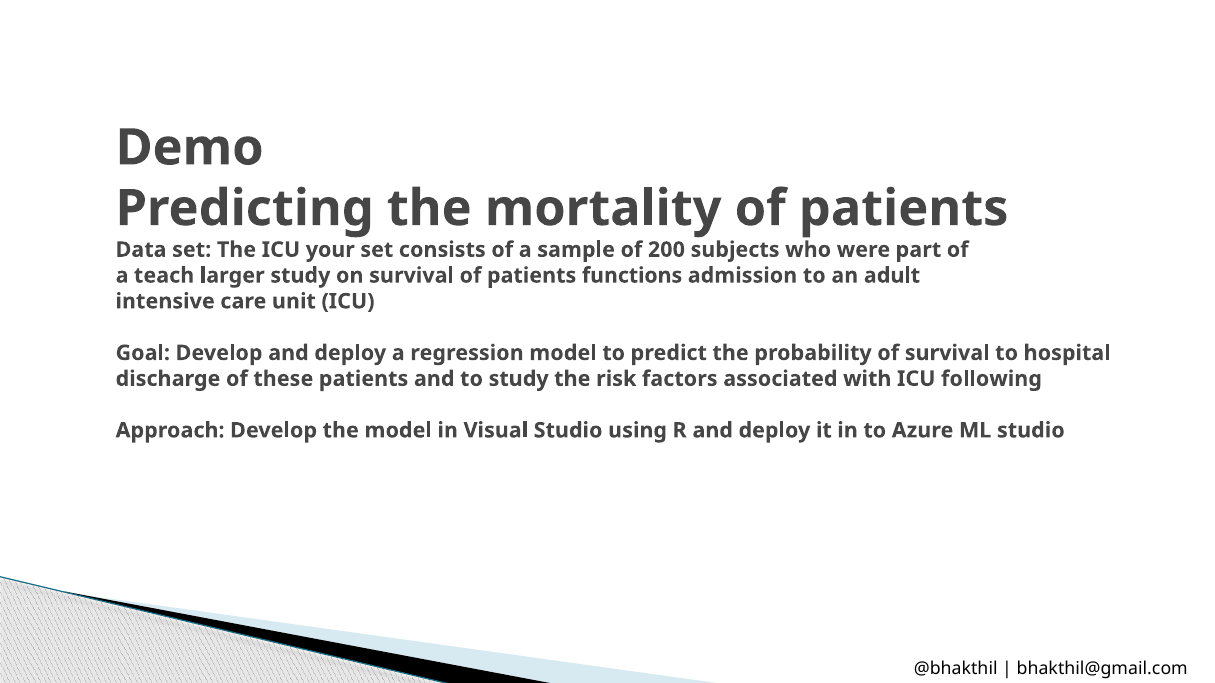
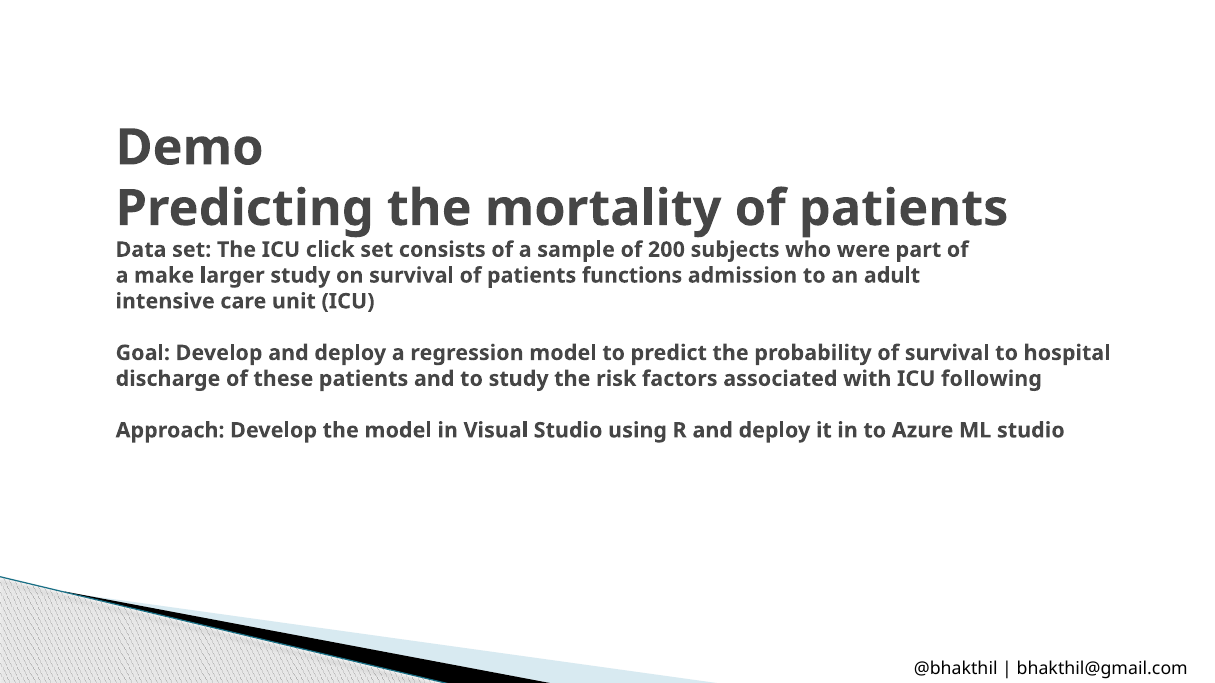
your: your -> click
teach: teach -> make
